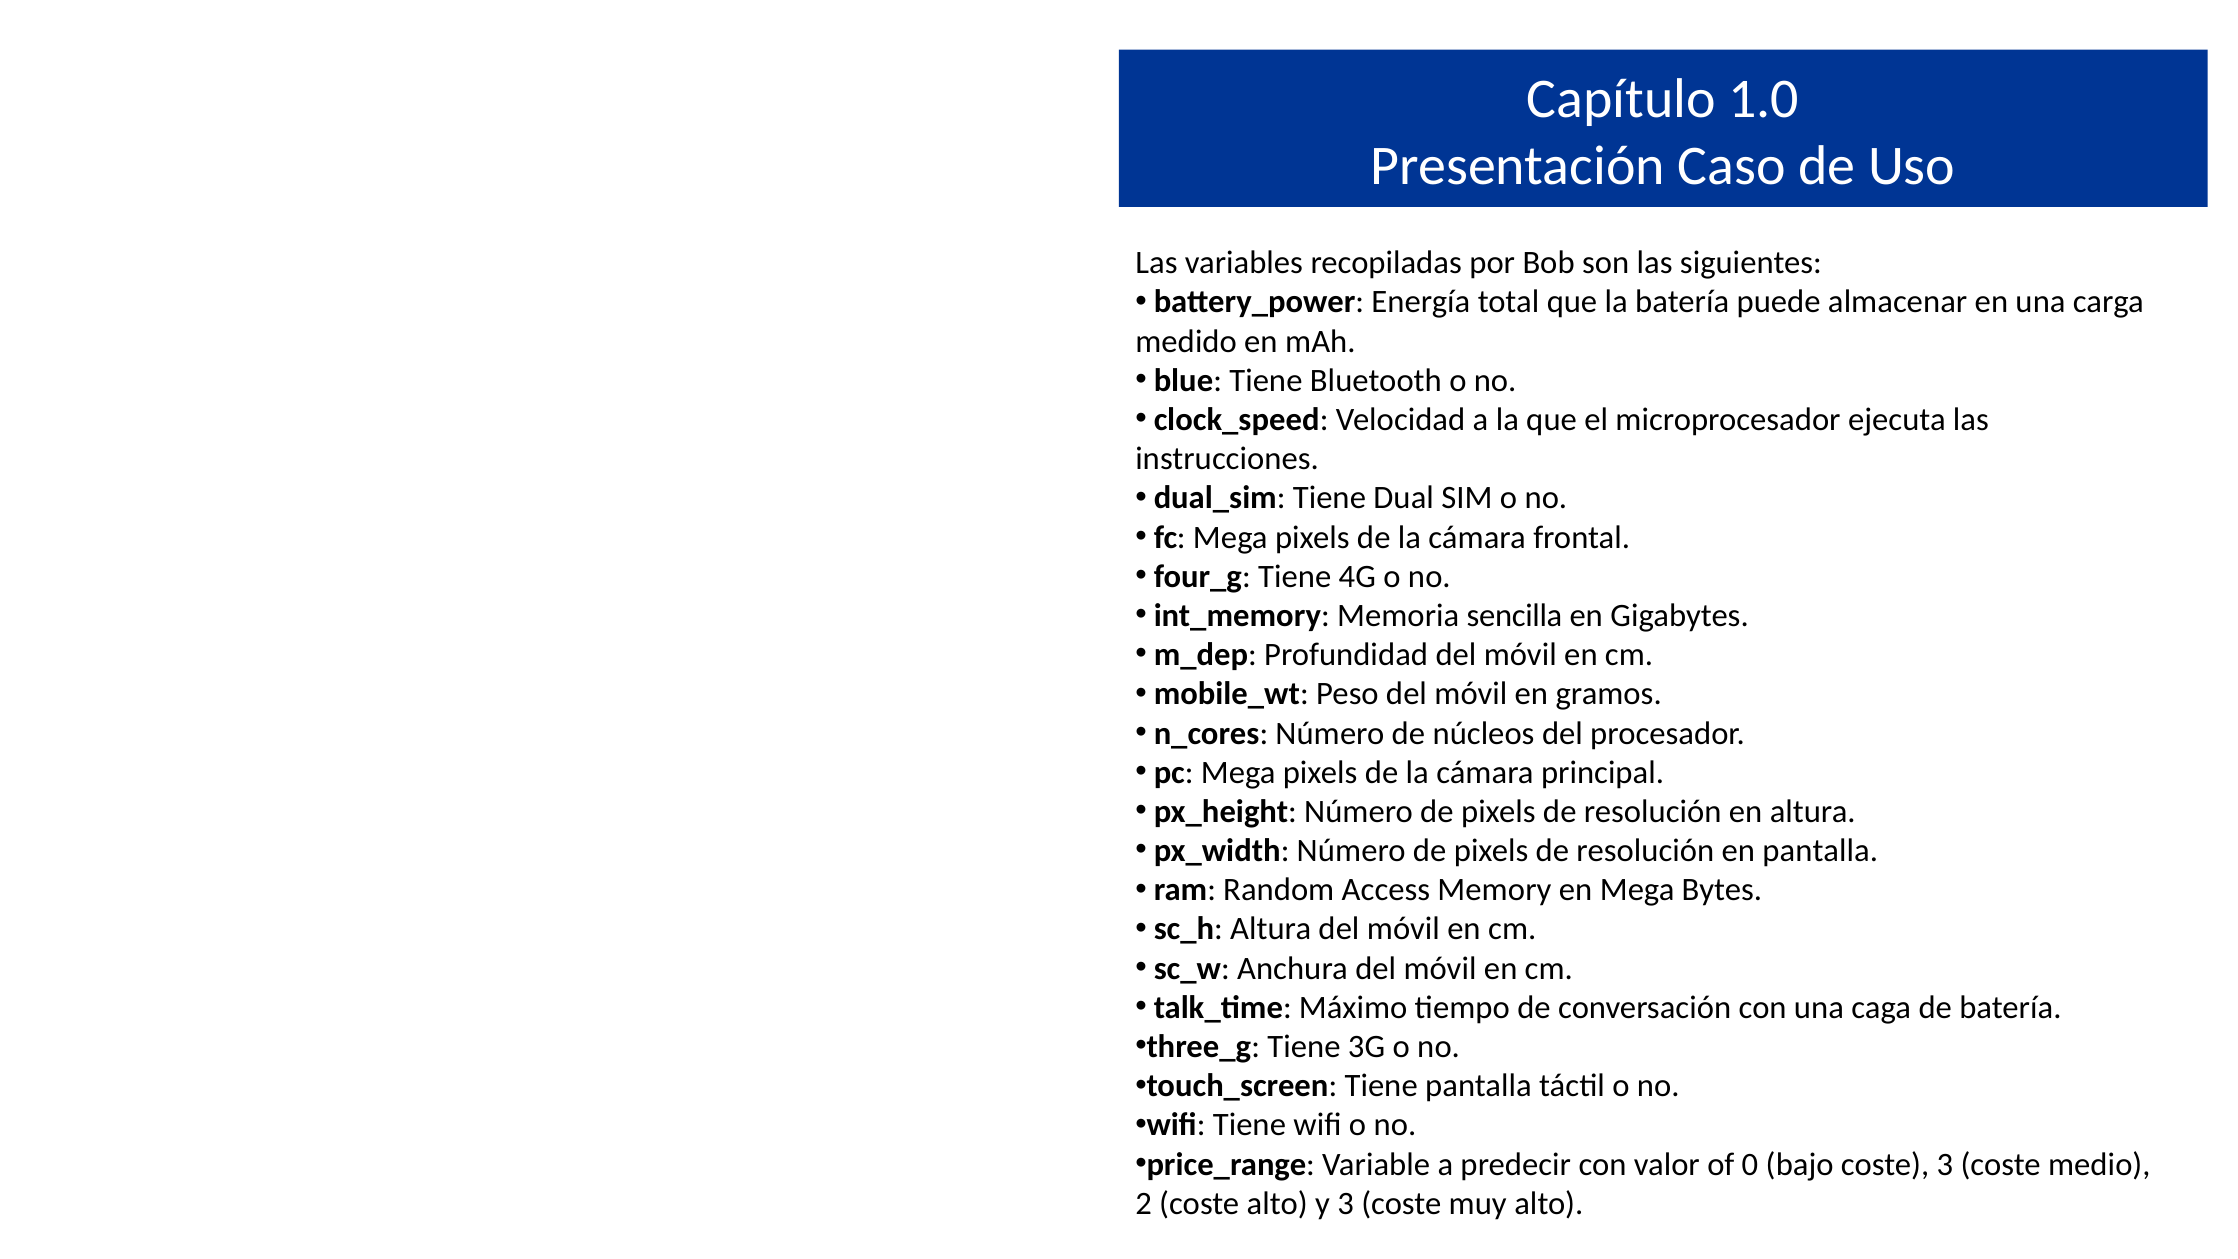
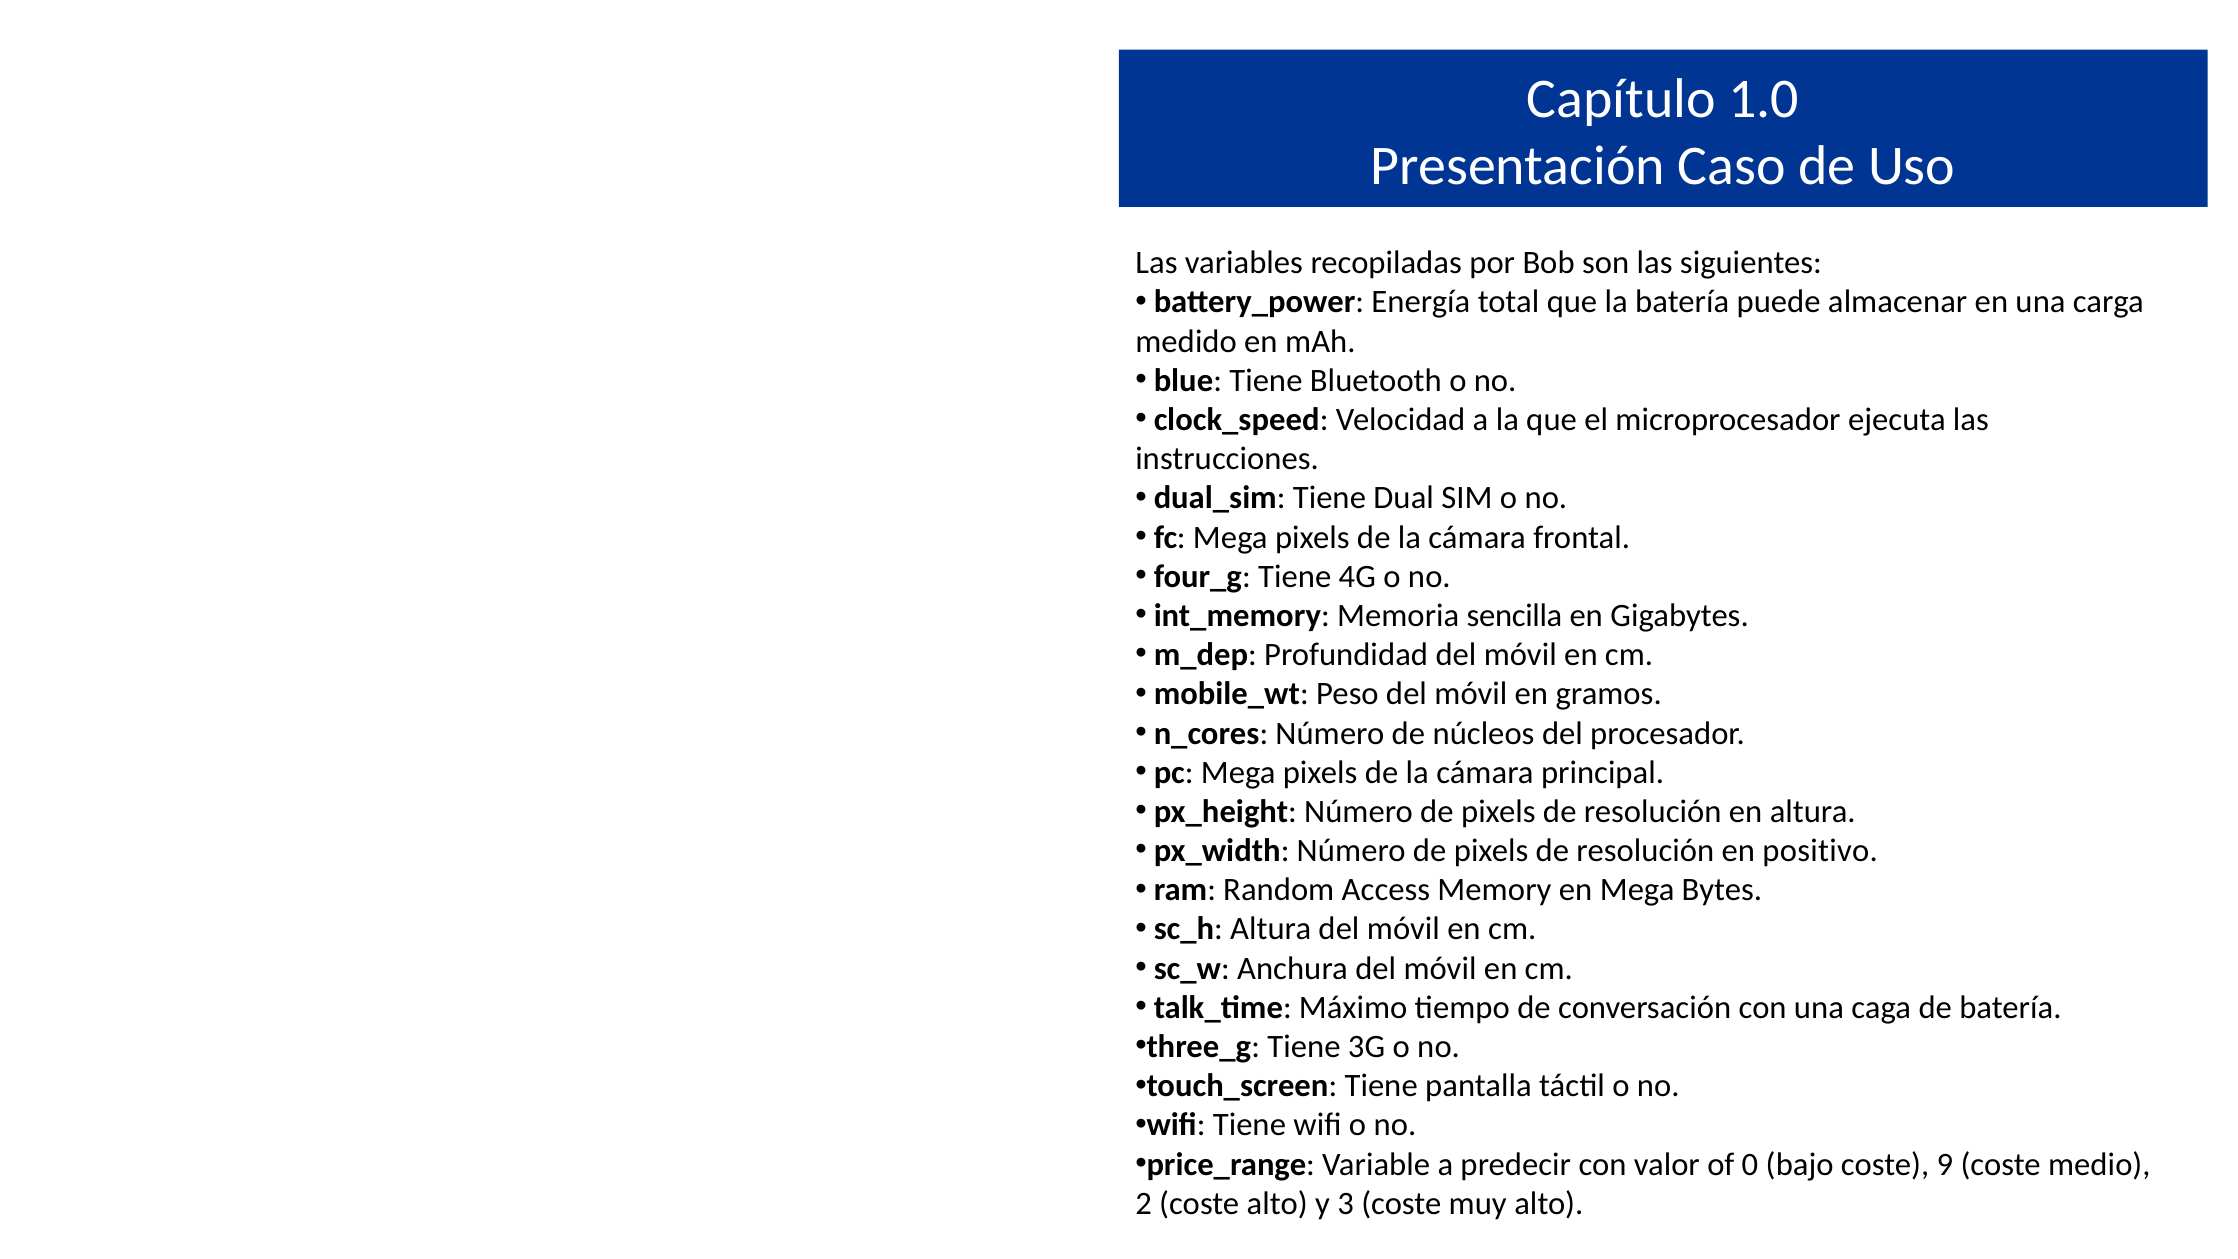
en pantalla: pantalla -> positivo
coste 3: 3 -> 9
